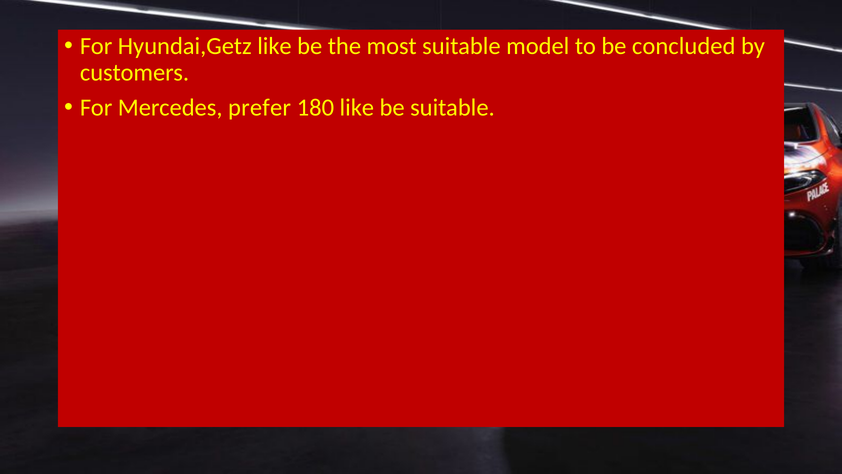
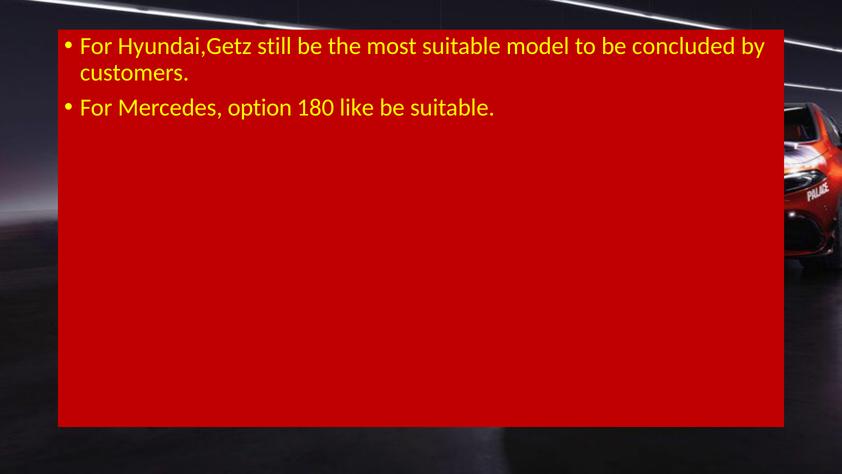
Hyundai,Getz like: like -> still
prefer: prefer -> option
